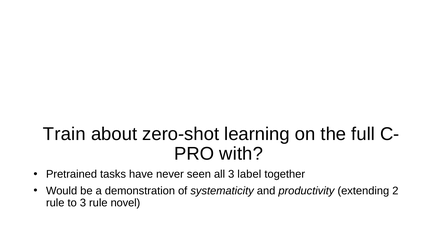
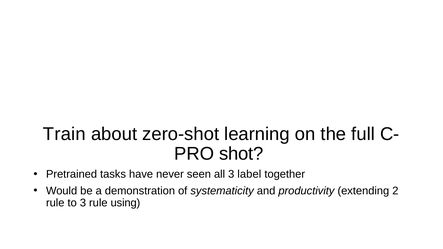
with: with -> shot
novel: novel -> using
